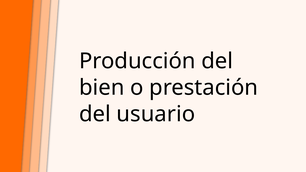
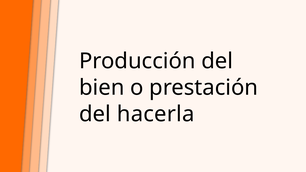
usuario: usuario -> hacerla
